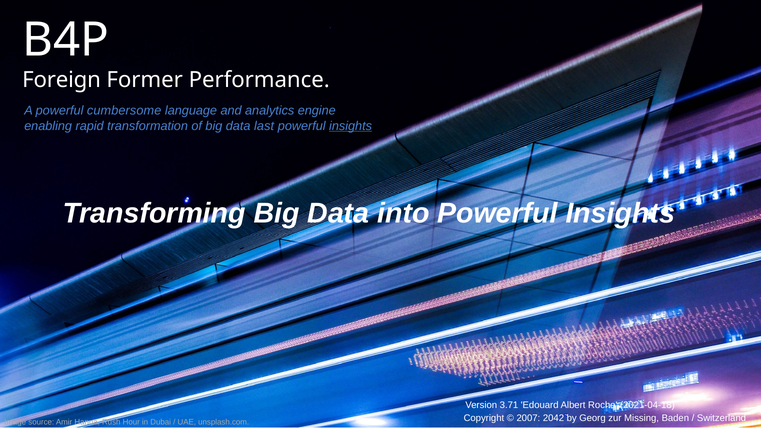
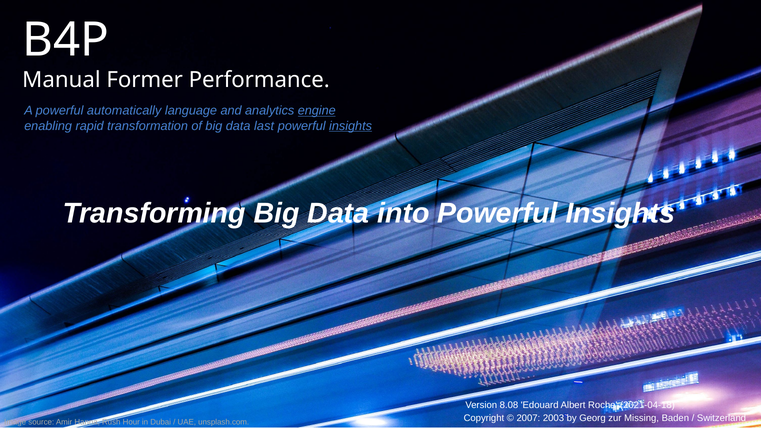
Foreign: Foreign -> Manual
cumbersome: cumbersome -> automatically
engine underline: none -> present
3.71: 3.71 -> 8.08
2042: 2042 -> 2003
